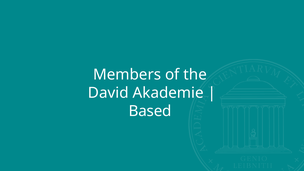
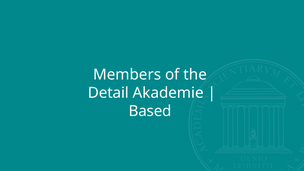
David: David -> Detail
